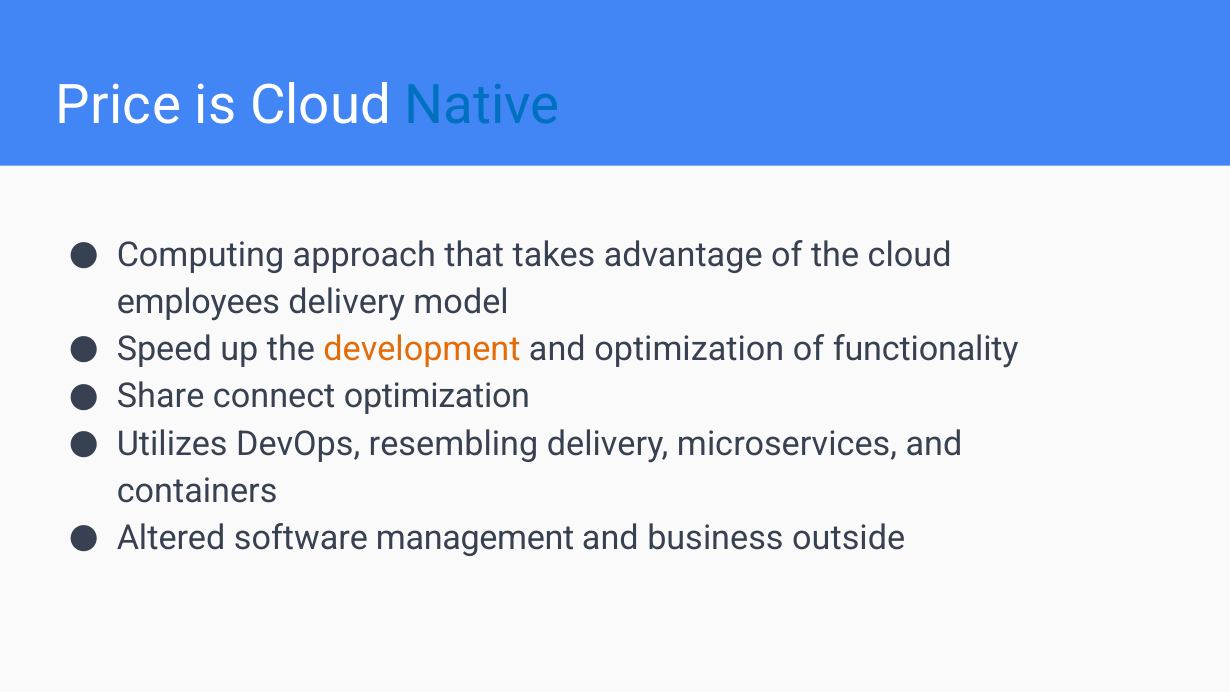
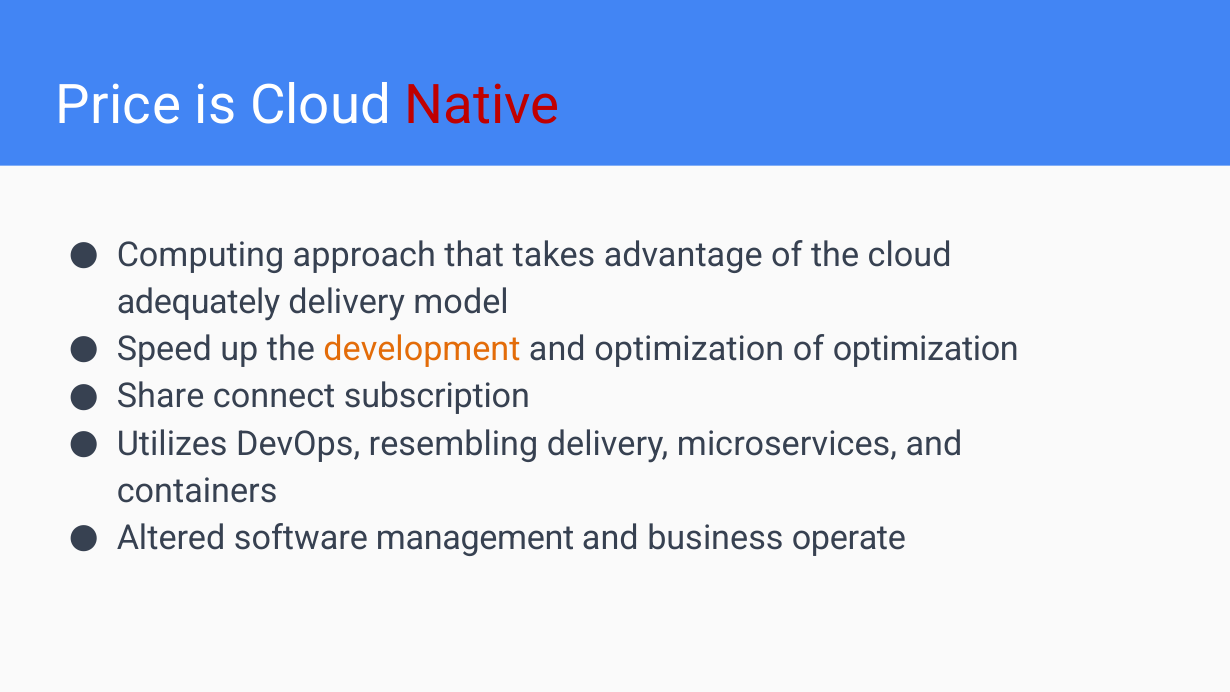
Native colour: blue -> red
employees: employees -> adequately
of functionality: functionality -> optimization
connect optimization: optimization -> subscription
outside: outside -> operate
